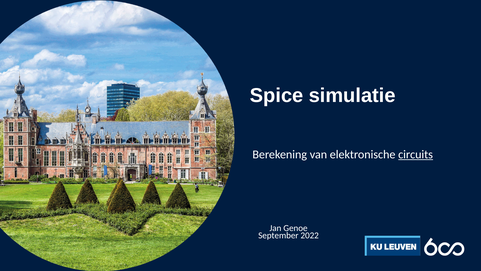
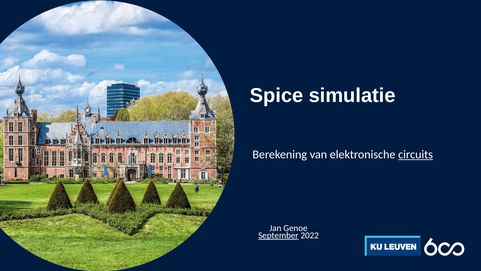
September underline: none -> present
